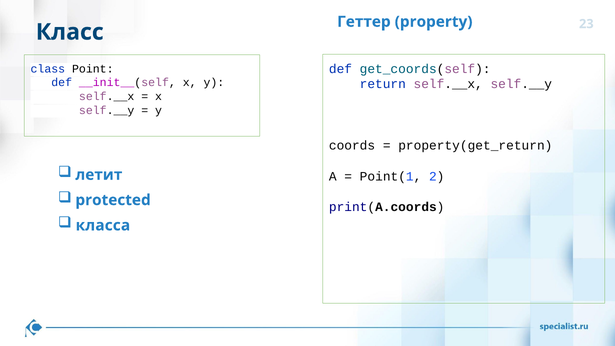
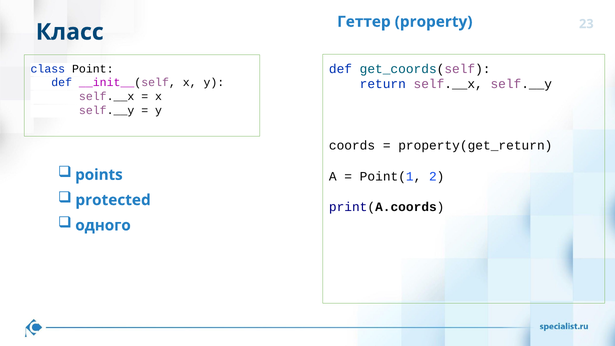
летит: летит -> points
класса: класса -> одного
